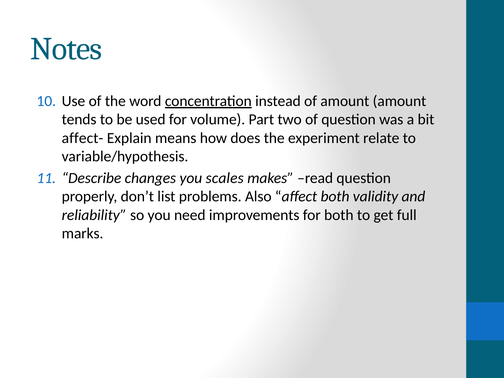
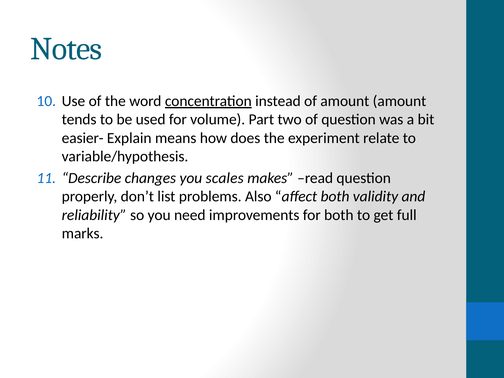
affect-: affect- -> easier-
